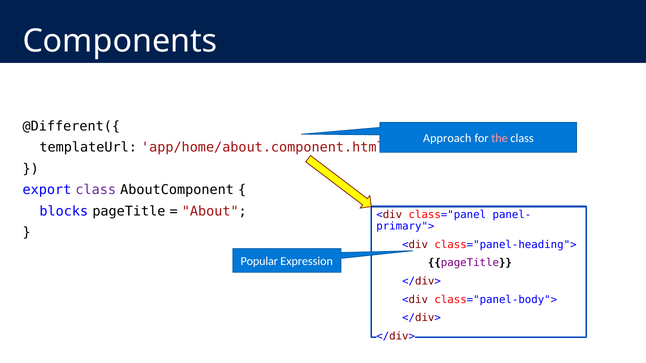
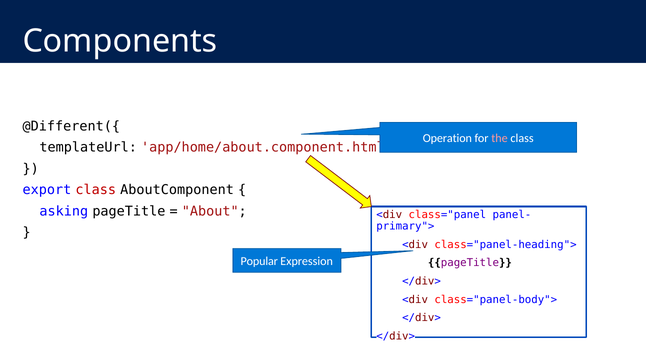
Approach: Approach -> Operation
class at (96, 190) colour: purple -> red
blocks: blocks -> asking
